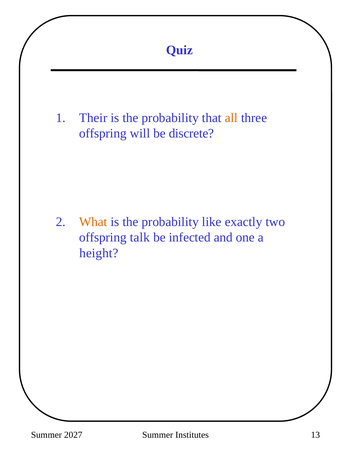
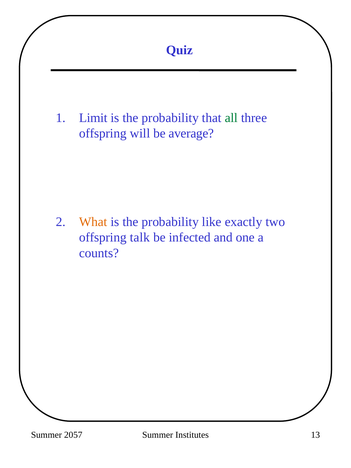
Their: Their -> Limit
all colour: orange -> green
discrete: discrete -> average
height: height -> counts
2027: 2027 -> 2057
